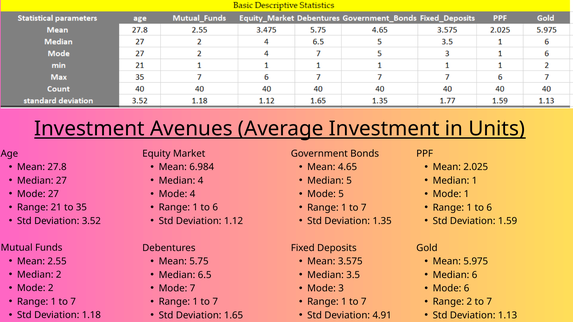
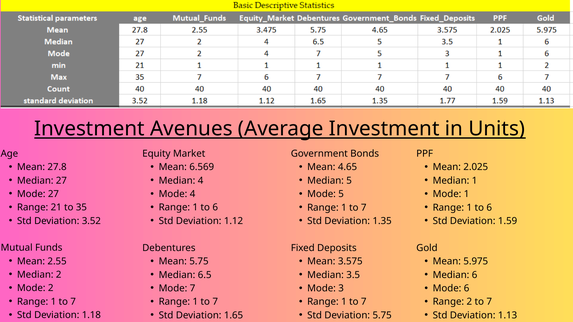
6.984: 6.984 -> 6.569
Deviation 4.91: 4.91 -> 5.75
